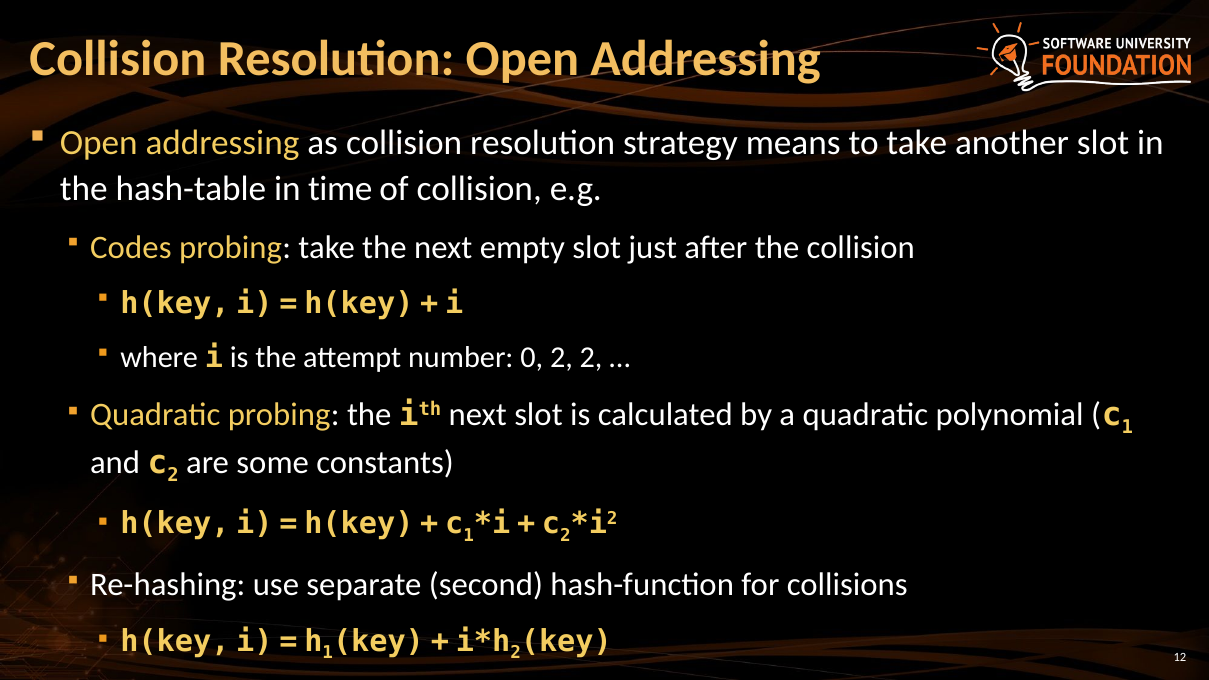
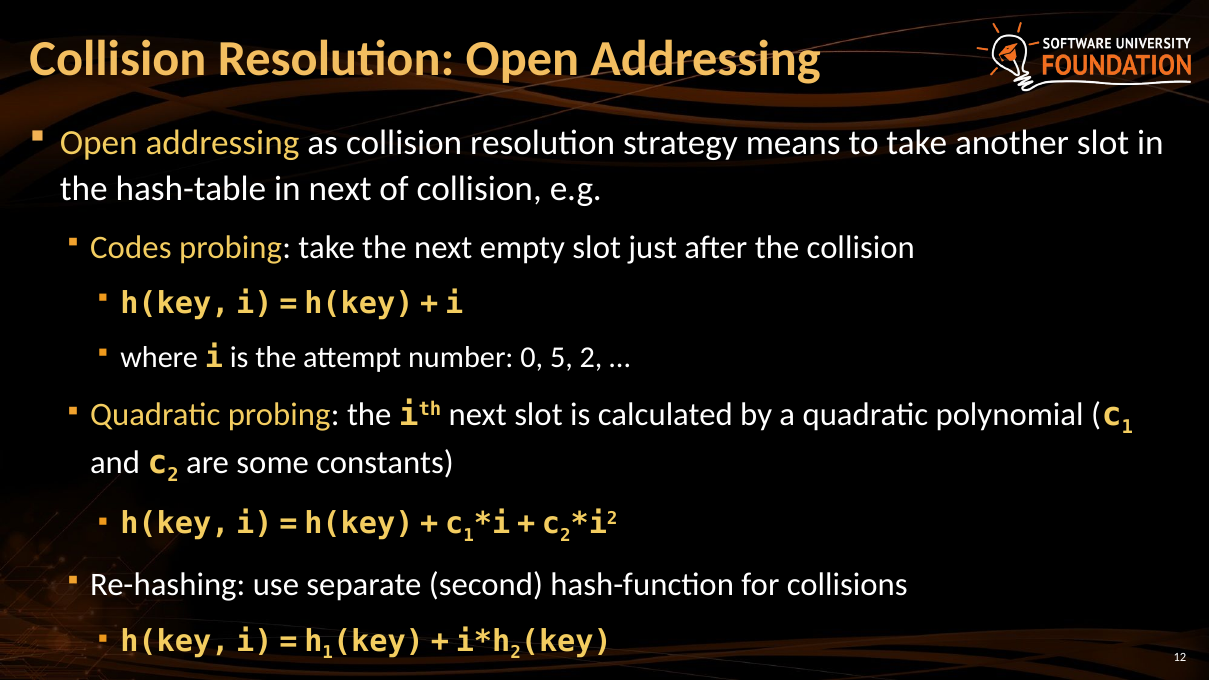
in time: time -> next
0 2: 2 -> 5
